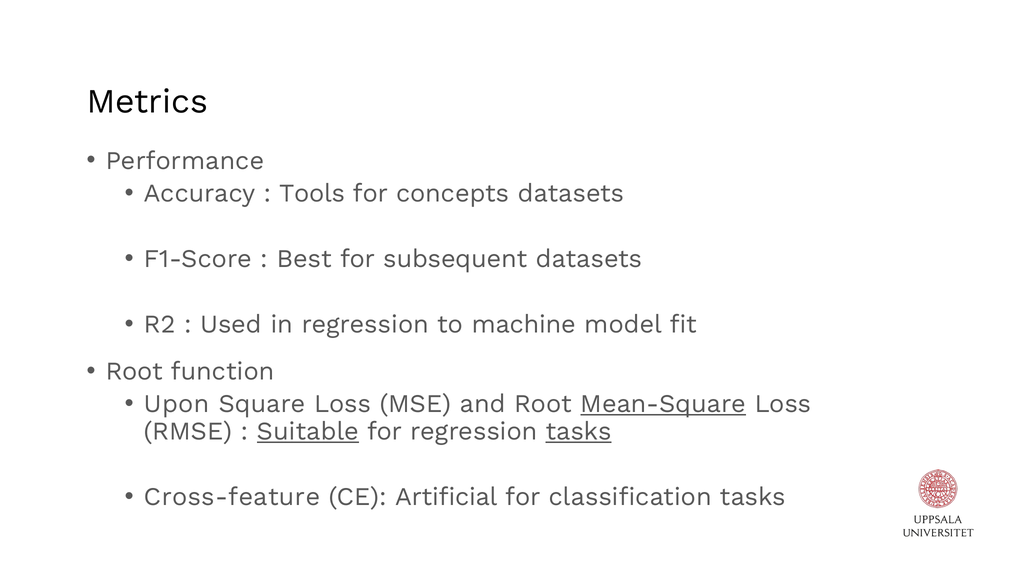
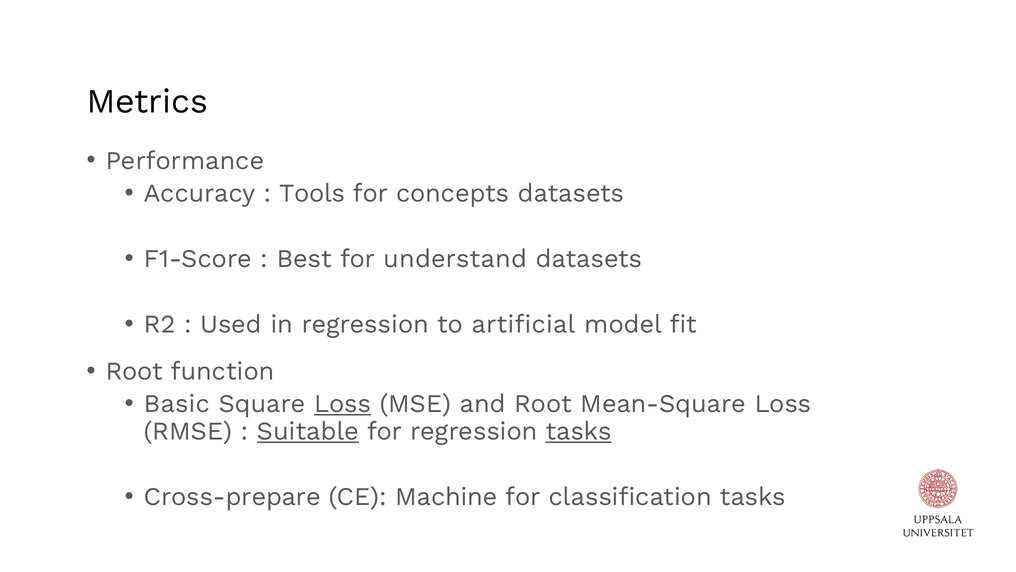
subsequent: subsequent -> understand
machine: machine -> artificial
Upon: Upon -> Basic
Loss at (343, 404) underline: none -> present
Mean-Square underline: present -> none
Cross-feature: Cross-feature -> Cross-prepare
Artificial: Artificial -> Machine
